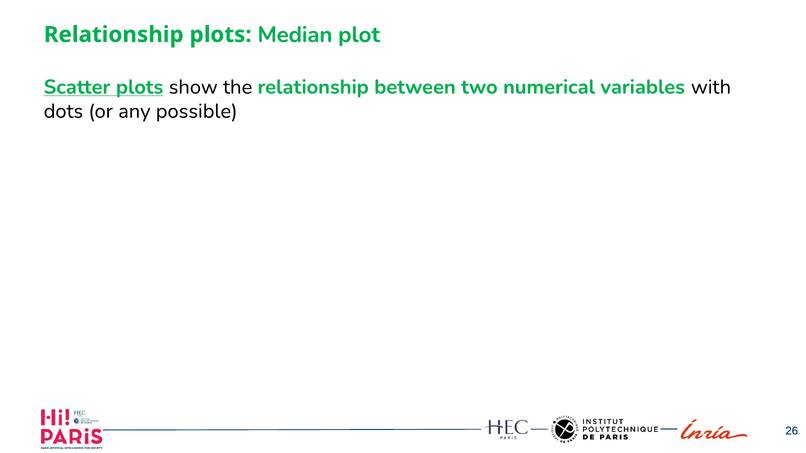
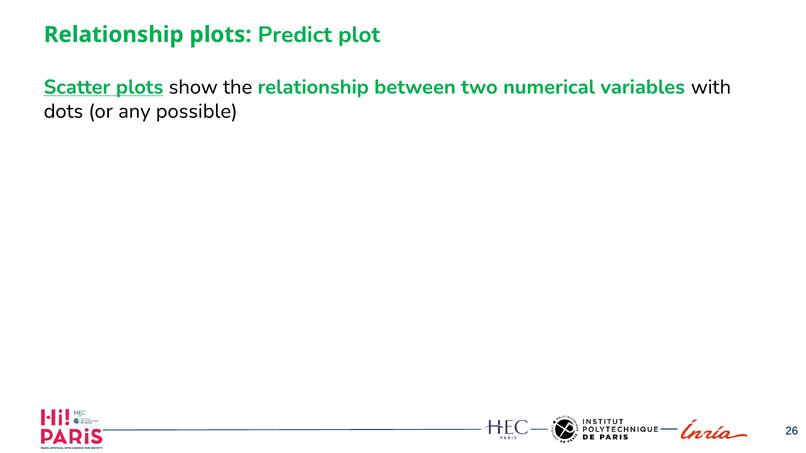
Median: Median -> Predict
